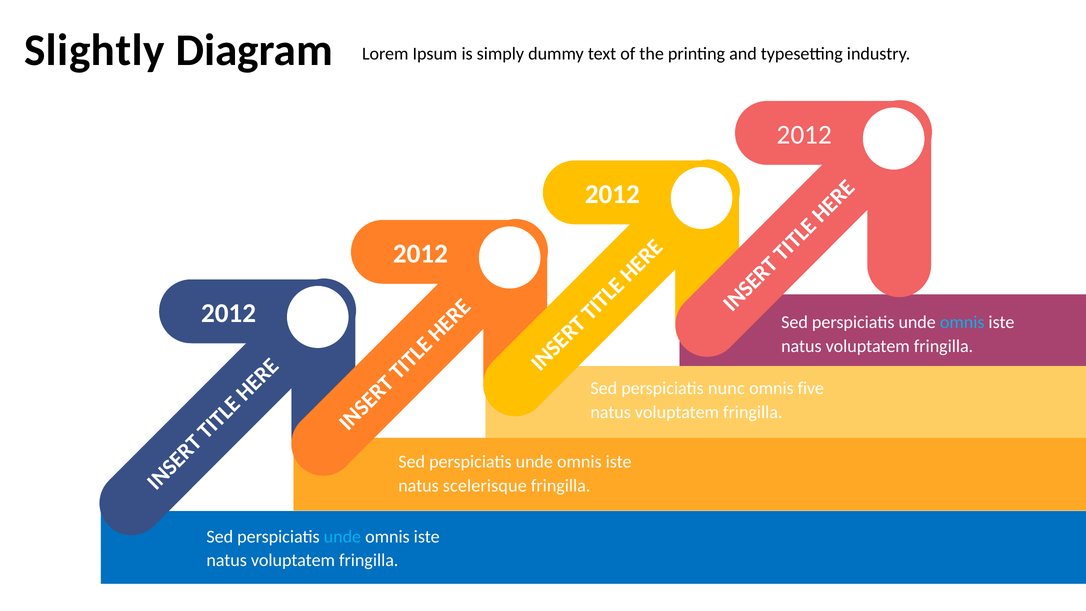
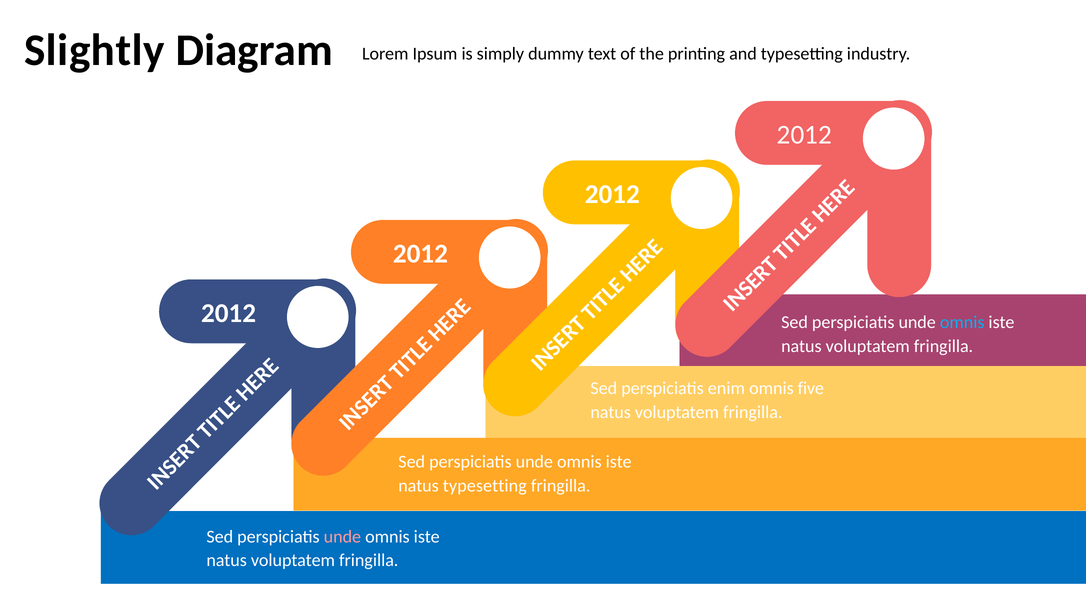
nunc: nunc -> enim
natus scelerisque: scelerisque -> typesetting
unde at (342, 536) colour: light blue -> pink
